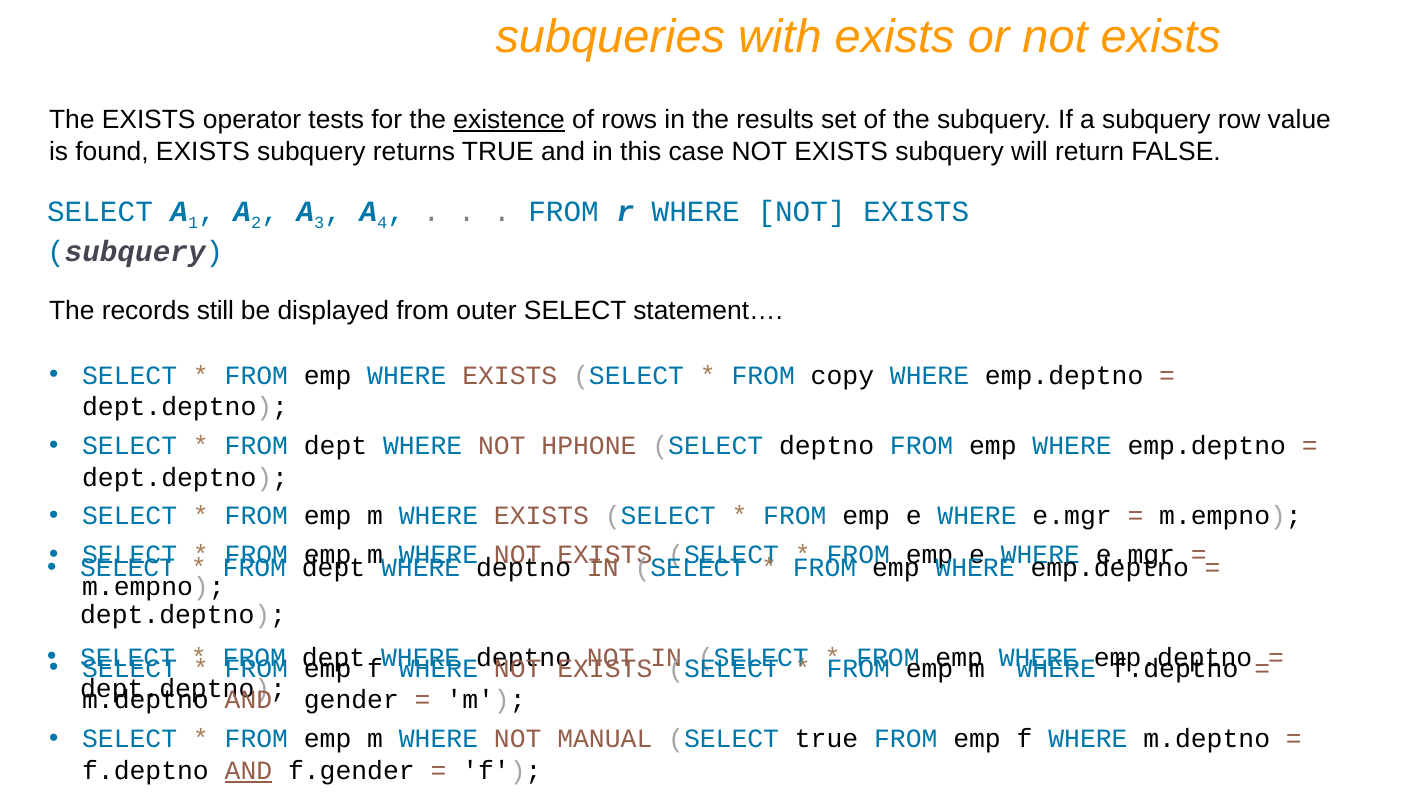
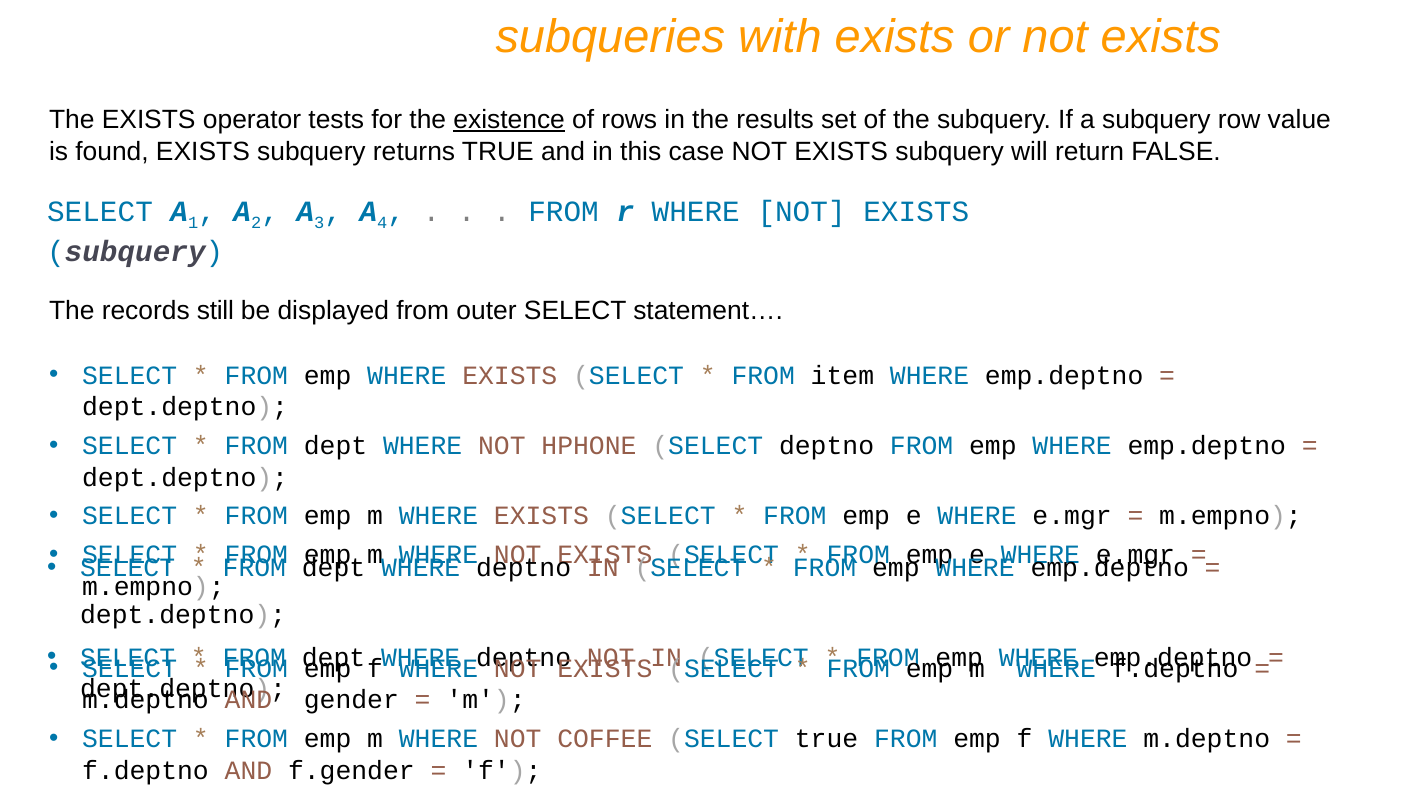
copy: copy -> item
MANUAL: MANUAL -> COFFEE
AND at (248, 770) underline: present -> none
